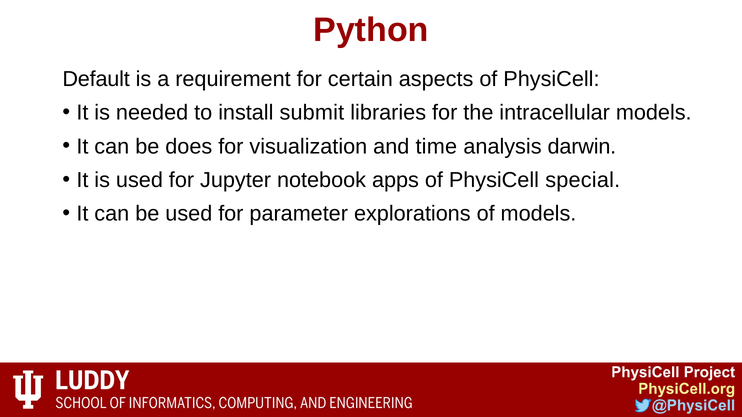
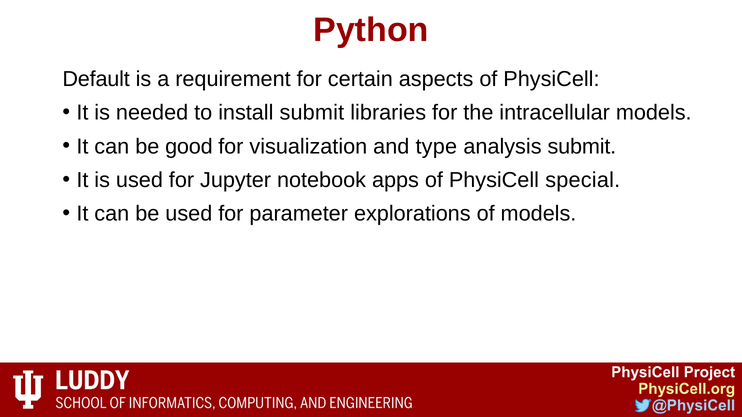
does: does -> good
time: time -> type
analysis darwin: darwin -> submit
